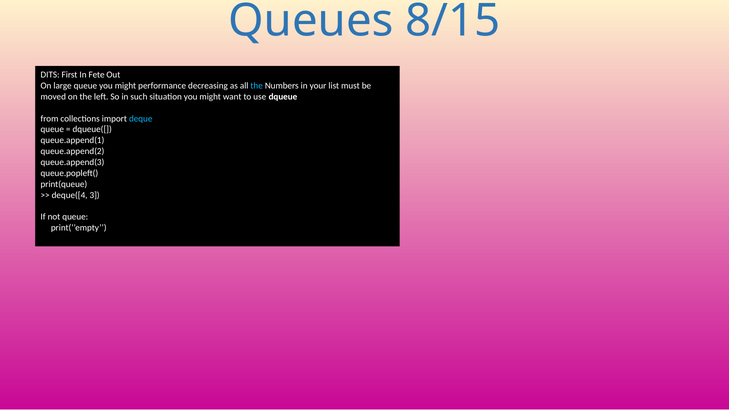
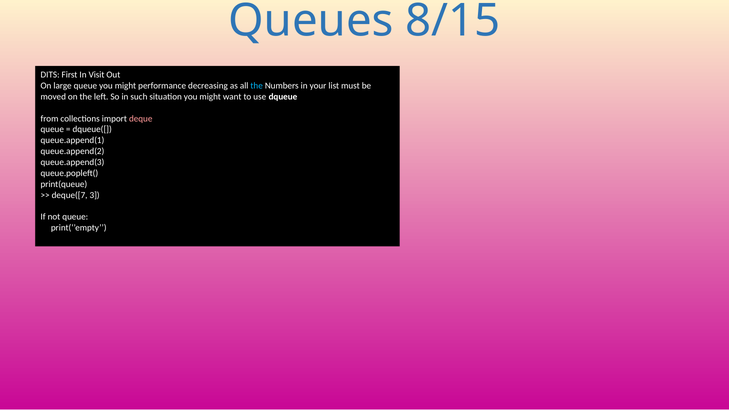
Fete: Fete -> Visit
deque colour: light blue -> pink
deque([4: deque([4 -> deque([7
